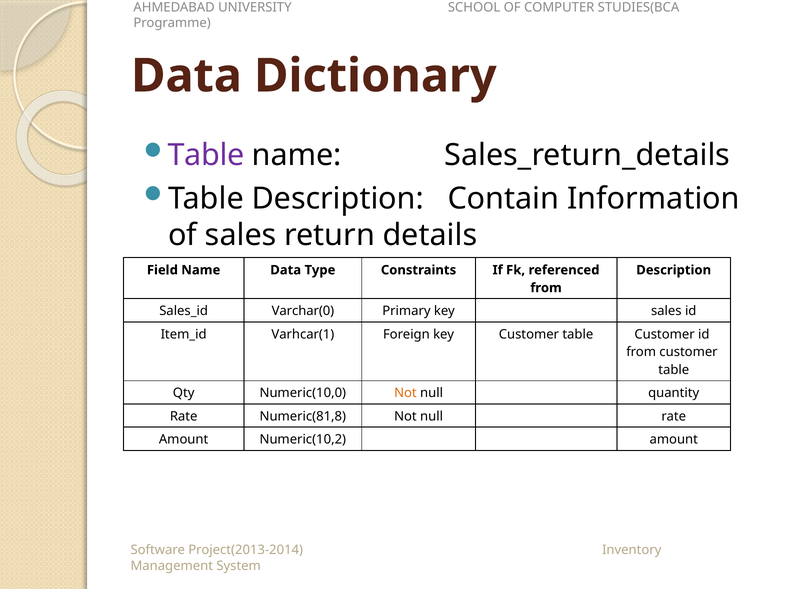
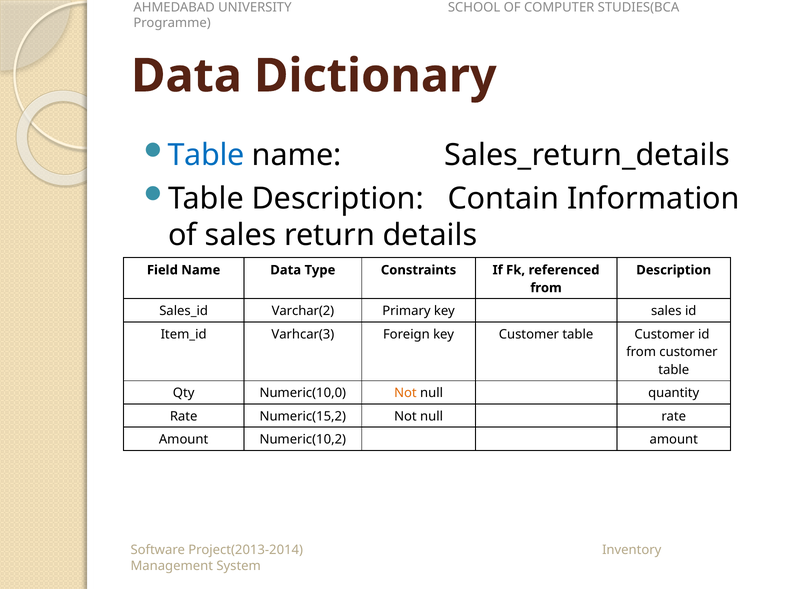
Table at (206, 155) colour: purple -> blue
Varchar(0: Varchar(0 -> Varchar(2
Varhcar(1: Varhcar(1 -> Varhcar(3
Numeric(81,8: Numeric(81,8 -> Numeric(15,2
